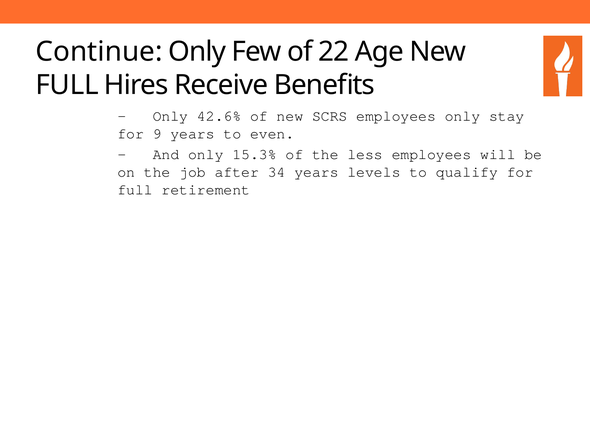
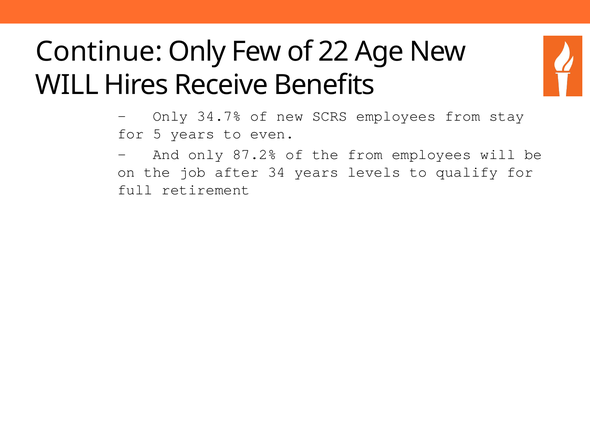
FULL at (67, 85): FULL -> WILL
42.6%: 42.6% -> 34.7%
employees only: only -> from
9: 9 -> 5
15.3%: 15.3% -> 87.2%
the less: less -> from
